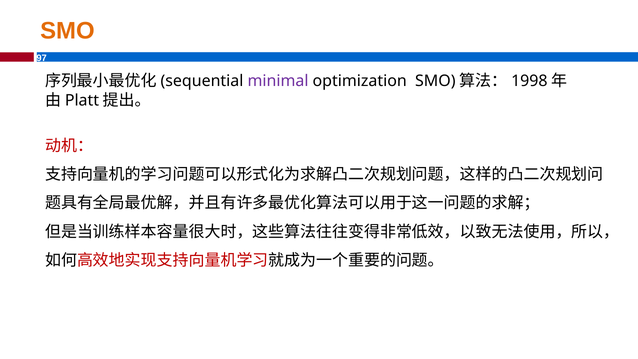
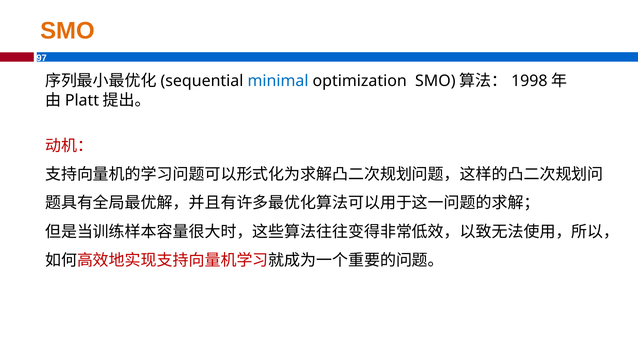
minimal colour: purple -> blue
